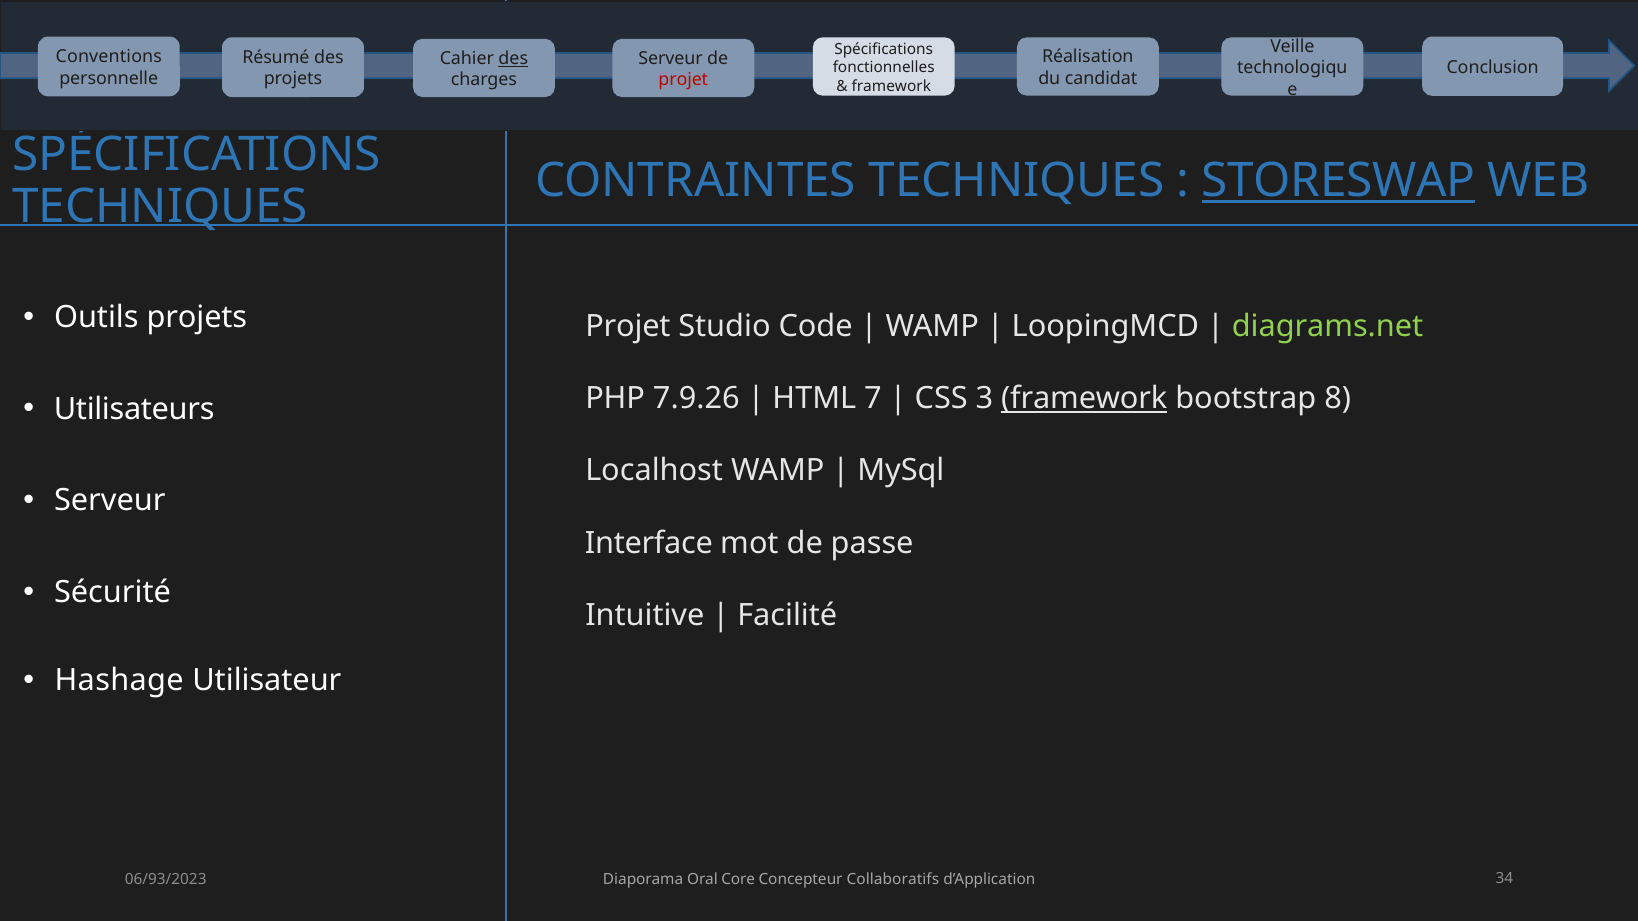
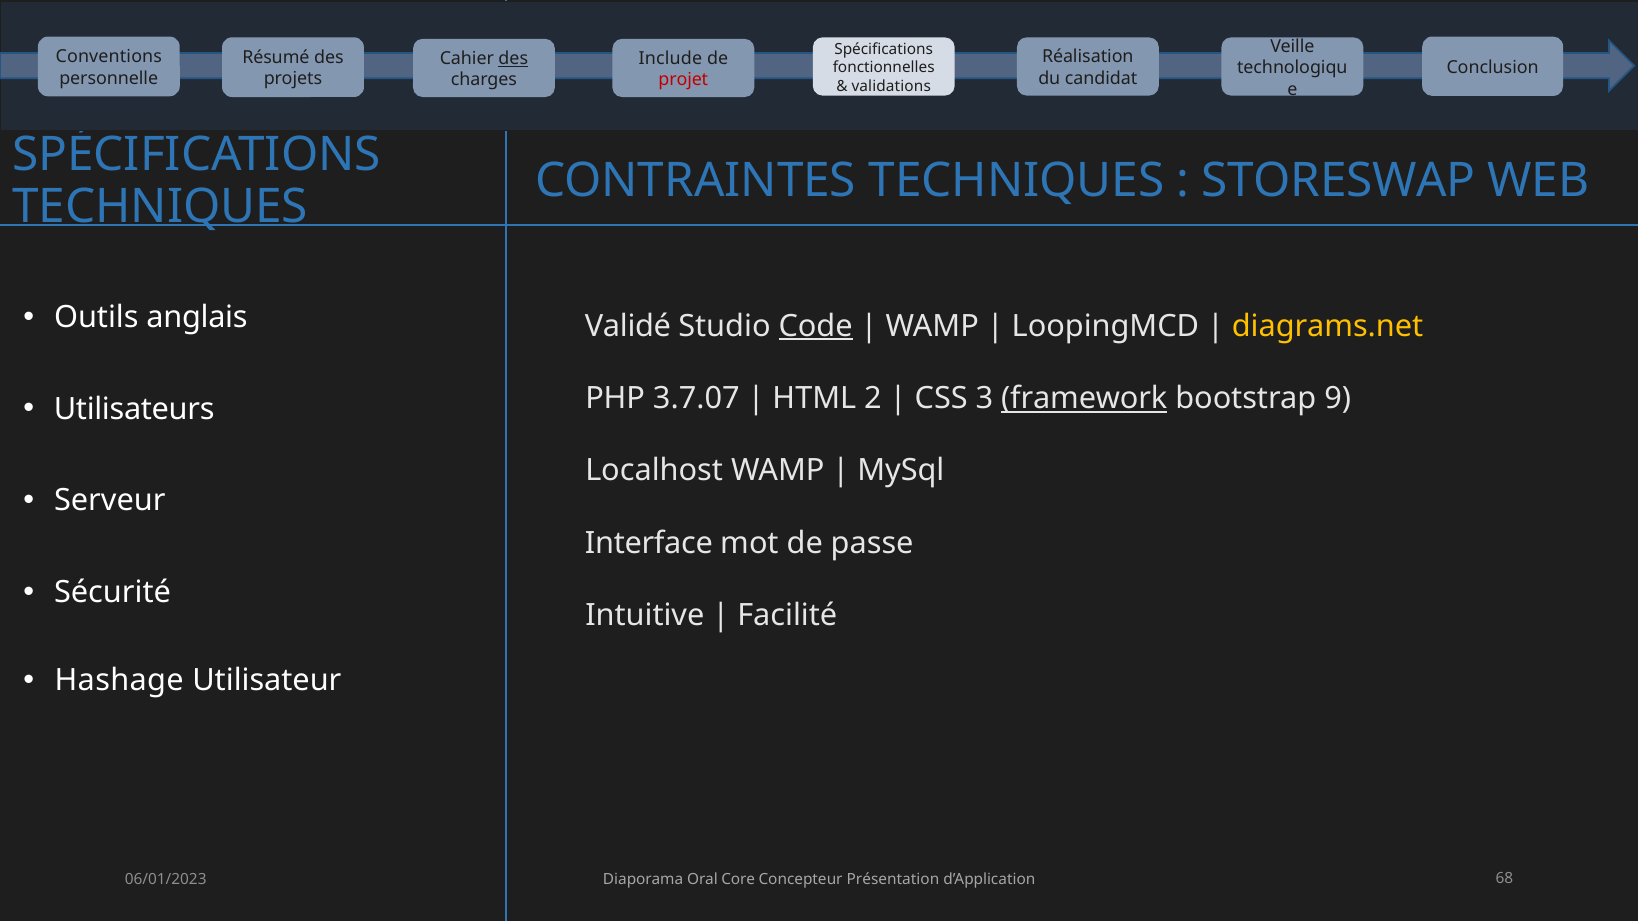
Serveur at (671, 58): Serveur -> Include
framework at (891, 86): framework -> validations
STORESWAP underline: present -> none
Outils projets: projets -> anglais
Projet at (628, 326): Projet -> Validé
Code underline: none -> present
diagrams.net colour: light green -> yellow
7.9.26: 7.9.26 -> 3.7.07
7: 7 -> 2
8: 8 -> 9
06/93/2023: 06/93/2023 -> 06/01/2023
Collaboratifs: Collaboratifs -> Présentation
34: 34 -> 68
